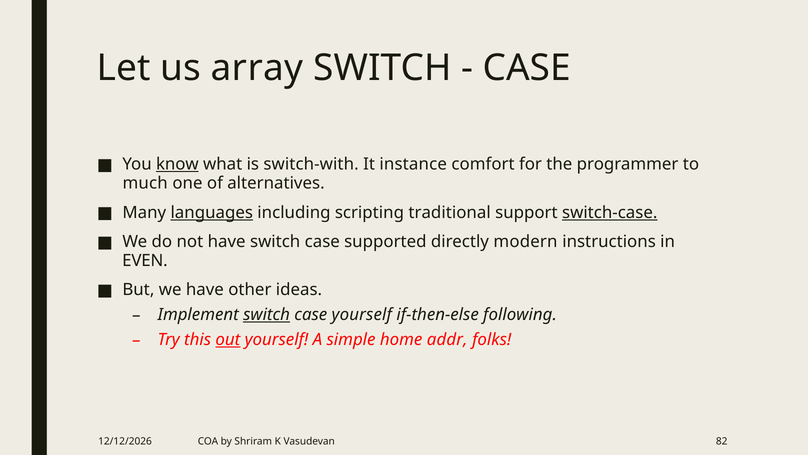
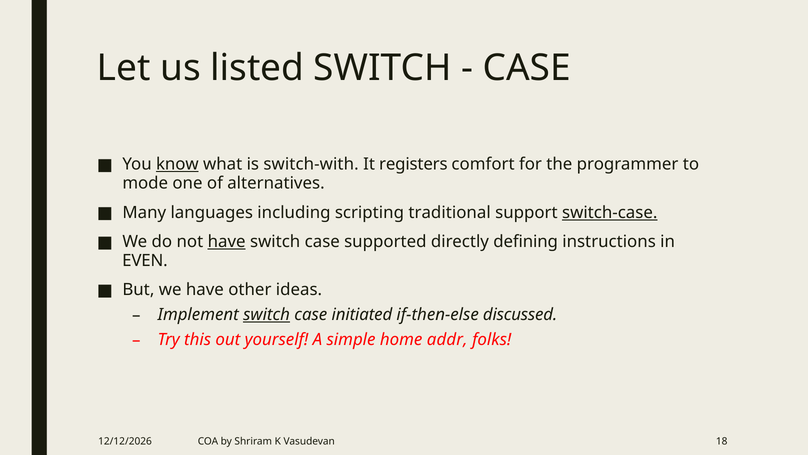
array: array -> listed
instance: instance -> registers
much: much -> mode
languages underline: present -> none
have at (227, 241) underline: none -> present
modern: modern -> defining
case yourself: yourself -> initiated
following: following -> discussed
out underline: present -> none
82: 82 -> 18
